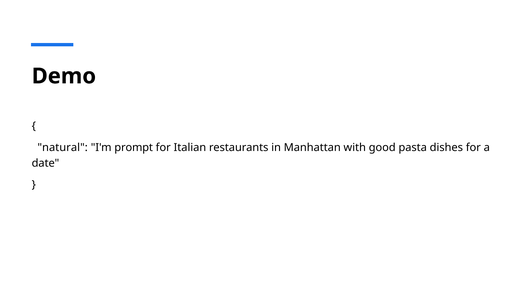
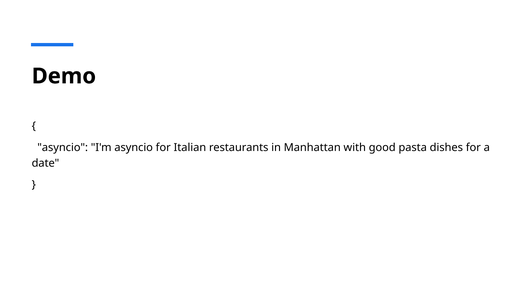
natural at (63, 147): natural -> asyncio
I'm prompt: prompt -> asyncio
